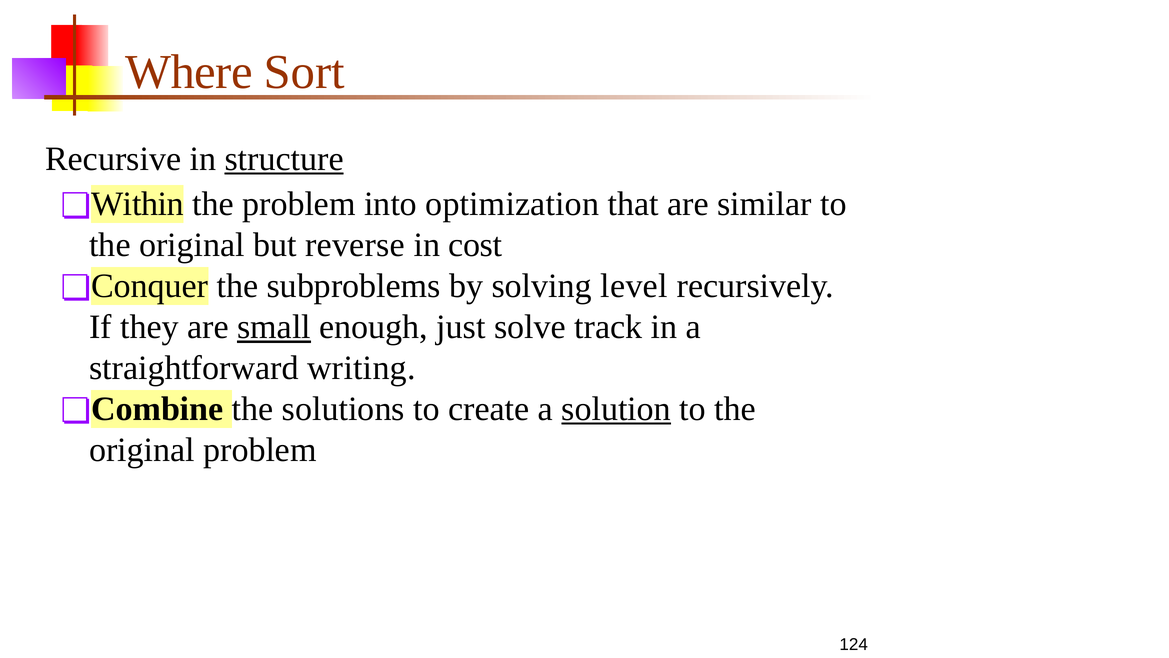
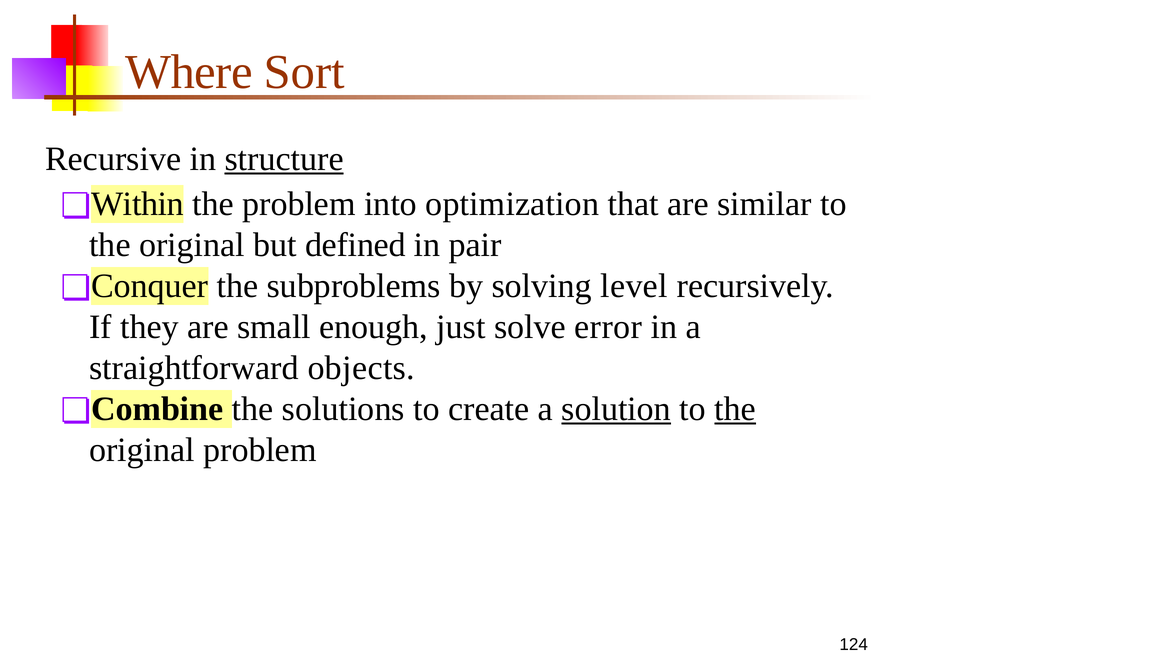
reverse: reverse -> defined
cost: cost -> pair
small underline: present -> none
track: track -> error
writing: writing -> objects
the at (735, 409) underline: none -> present
